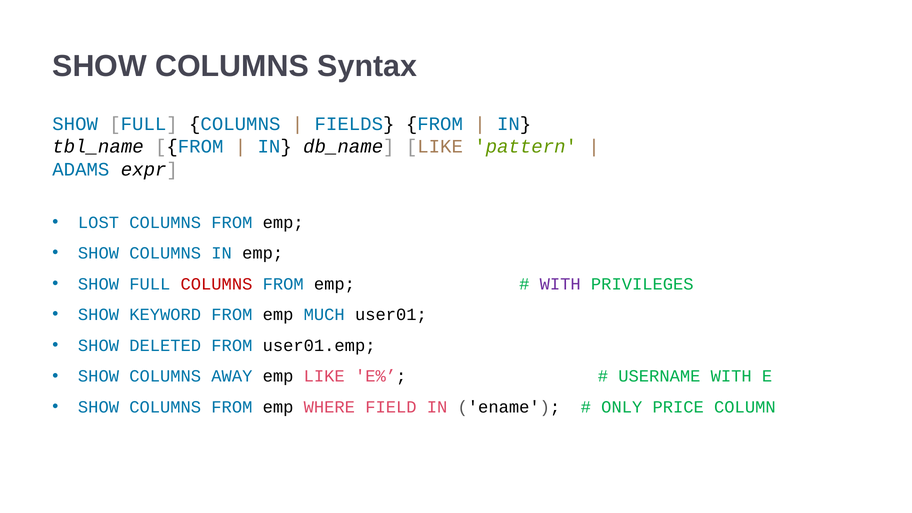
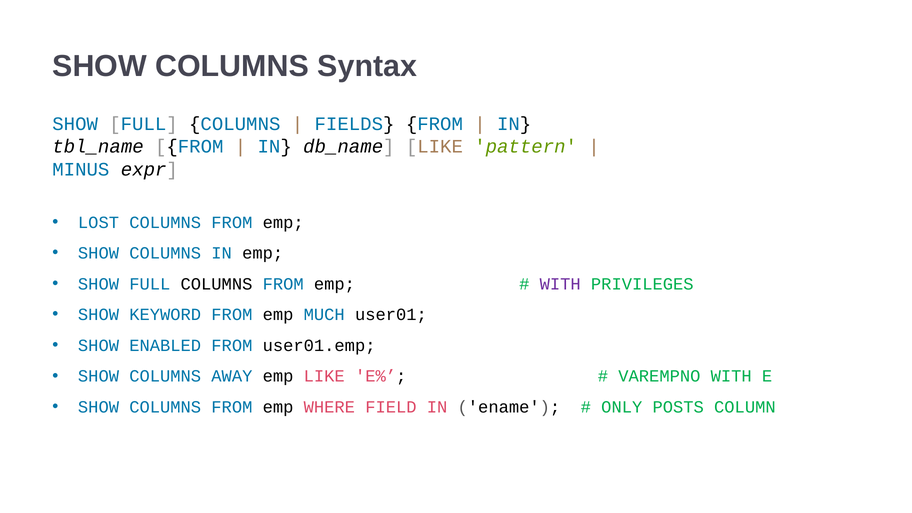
ADAMS: ADAMS -> MINUS
COLUMNS at (216, 284) colour: red -> black
DELETED: DELETED -> ENABLED
USERNAME: USERNAME -> VAREMPNO
PRICE: PRICE -> POSTS
